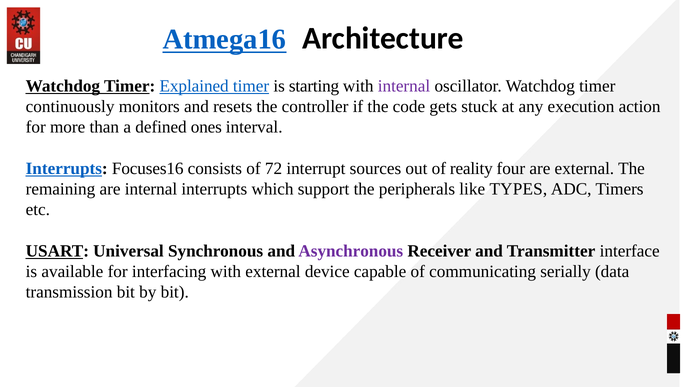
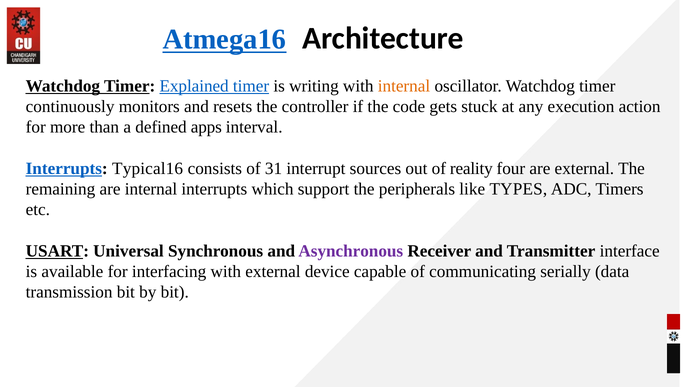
starting: starting -> writing
internal at (404, 86) colour: purple -> orange
ones: ones -> apps
Focuses16: Focuses16 -> Typical16
72: 72 -> 31
